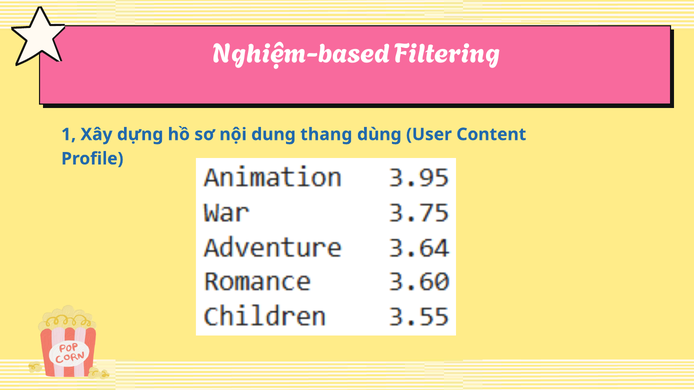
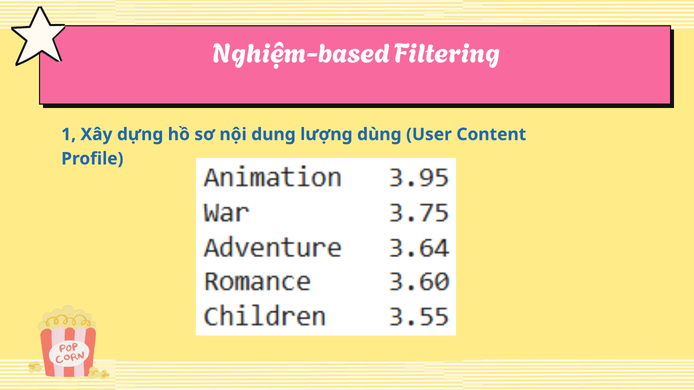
thang: thang -> lượng
